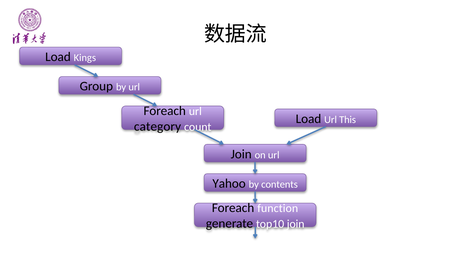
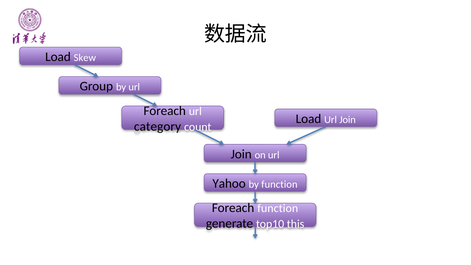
Kings: Kings -> Skew
Url This: This -> Join
by contents: contents -> function
top10 join: join -> this
